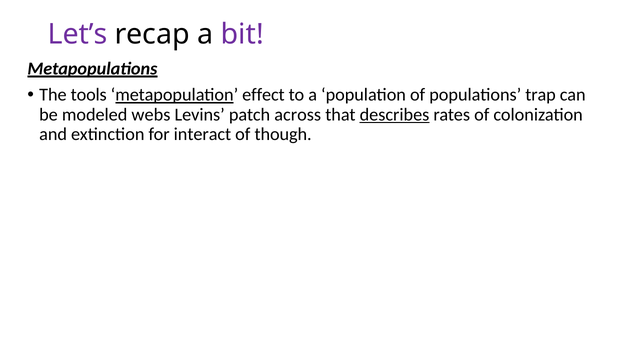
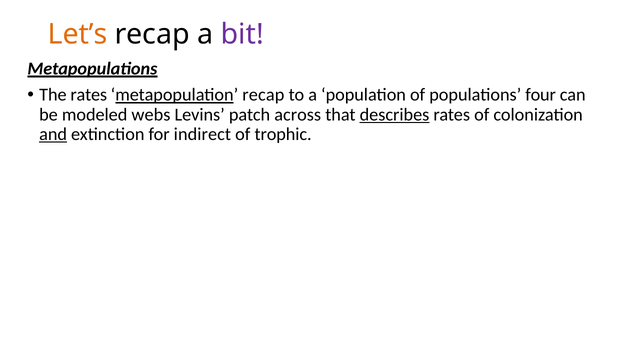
Let’s colour: purple -> orange
The tools: tools -> rates
metapopulation effect: effect -> recap
populations trap: trap -> four
and underline: none -> present
interact: interact -> indirect
though: though -> trophic
